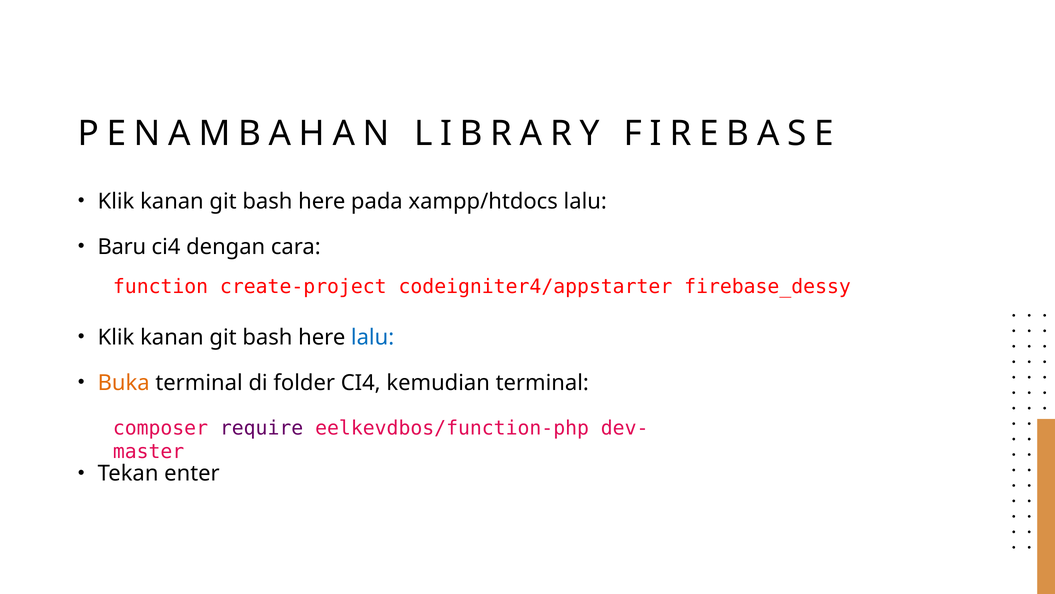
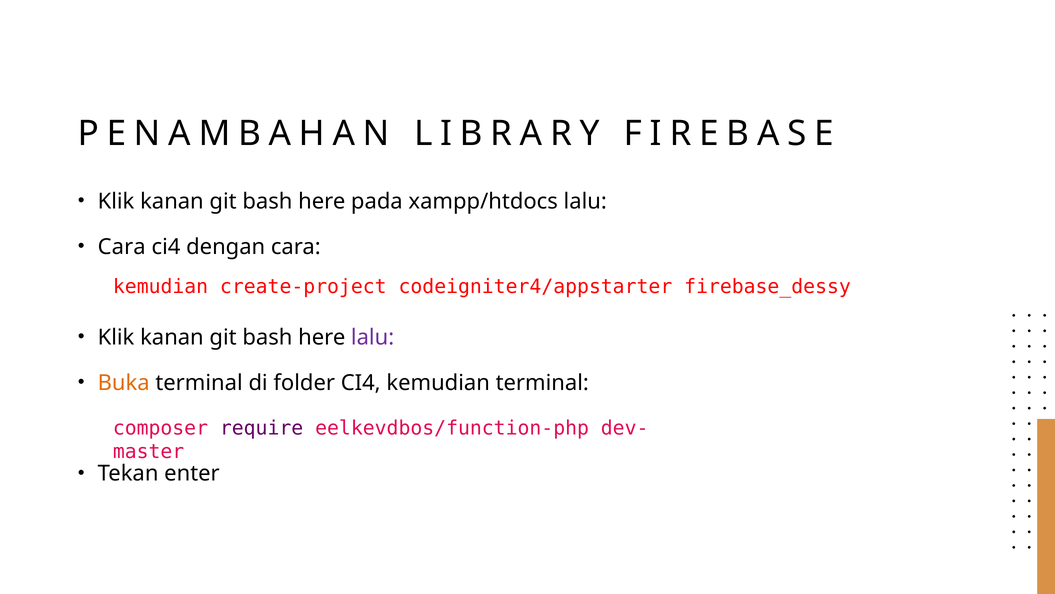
Baru at (122, 247): Baru -> Cara
function at (161, 286): function -> kemudian
lalu at (373, 337) colour: blue -> purple
